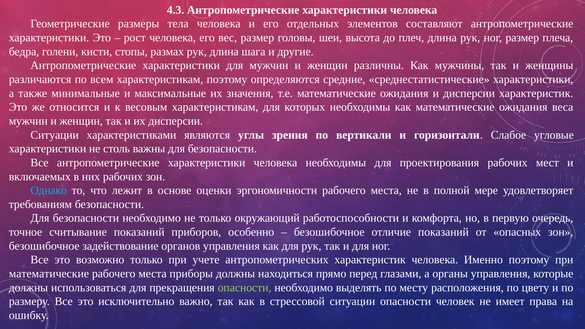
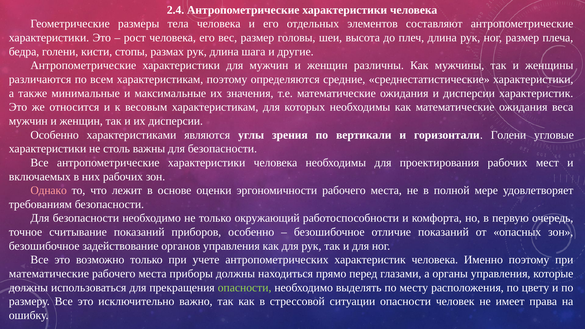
4.3: 4.3 -> 2.4
Ситуации at (55, 135): Ситуации -> Особенно
горизонтали Слабое: Слабое -> Голени
Однако colour: light blue -> pink
